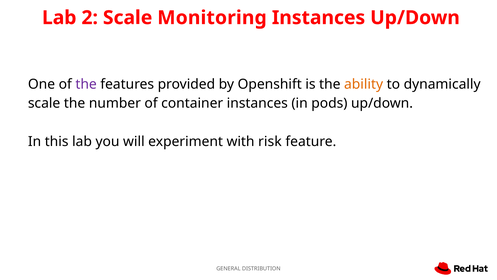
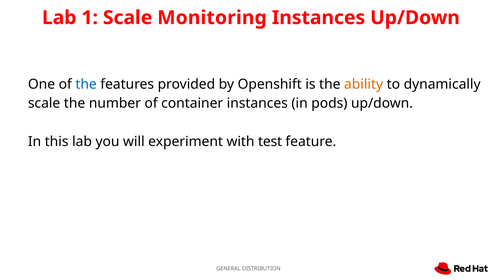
2: 2 -> 1
the at (86, 84) colour: purple -> blue
risk: risk -> test
